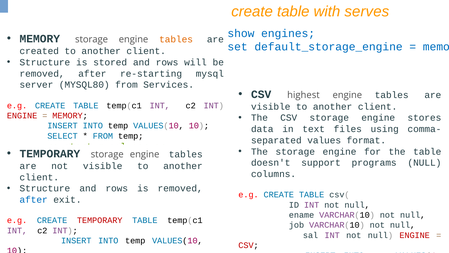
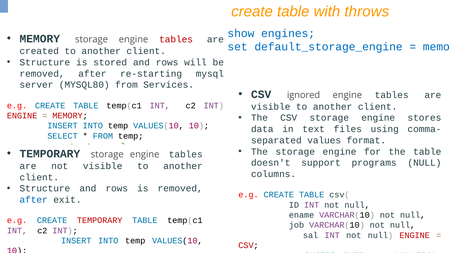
serves: serves -> throws
tables at (176, 39) colour: orange -> red
highest: highest -> ignored
